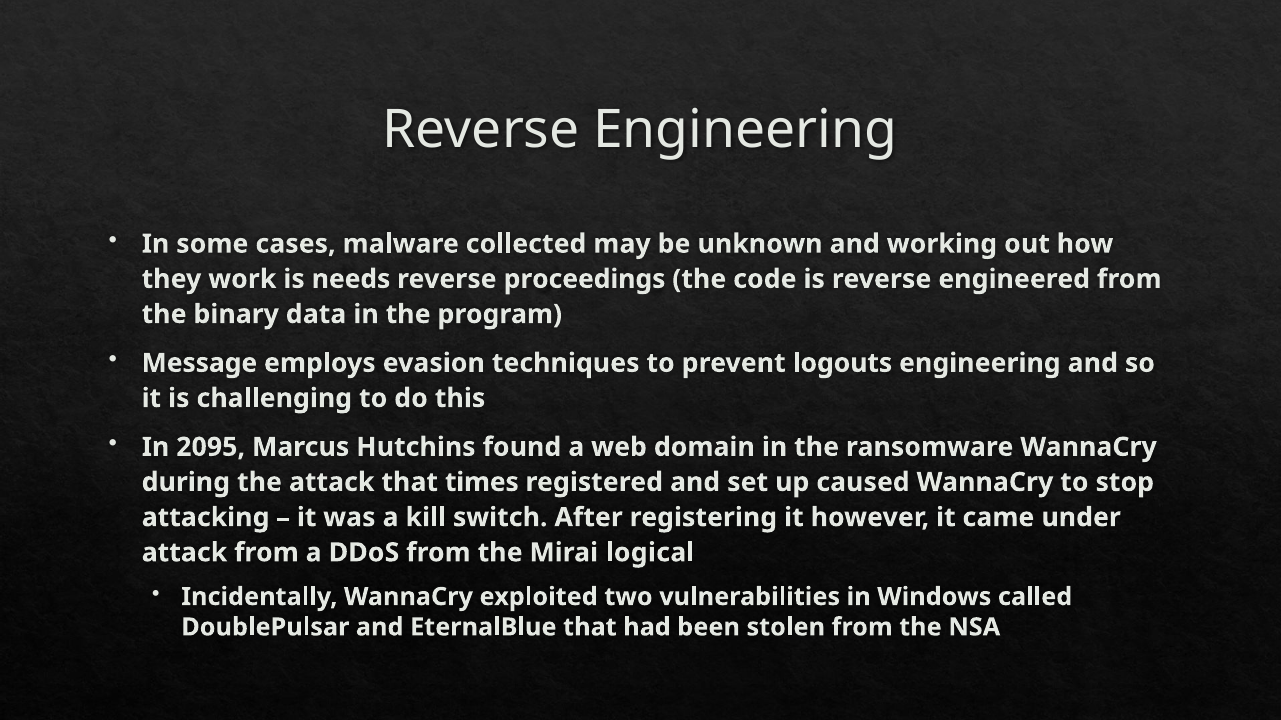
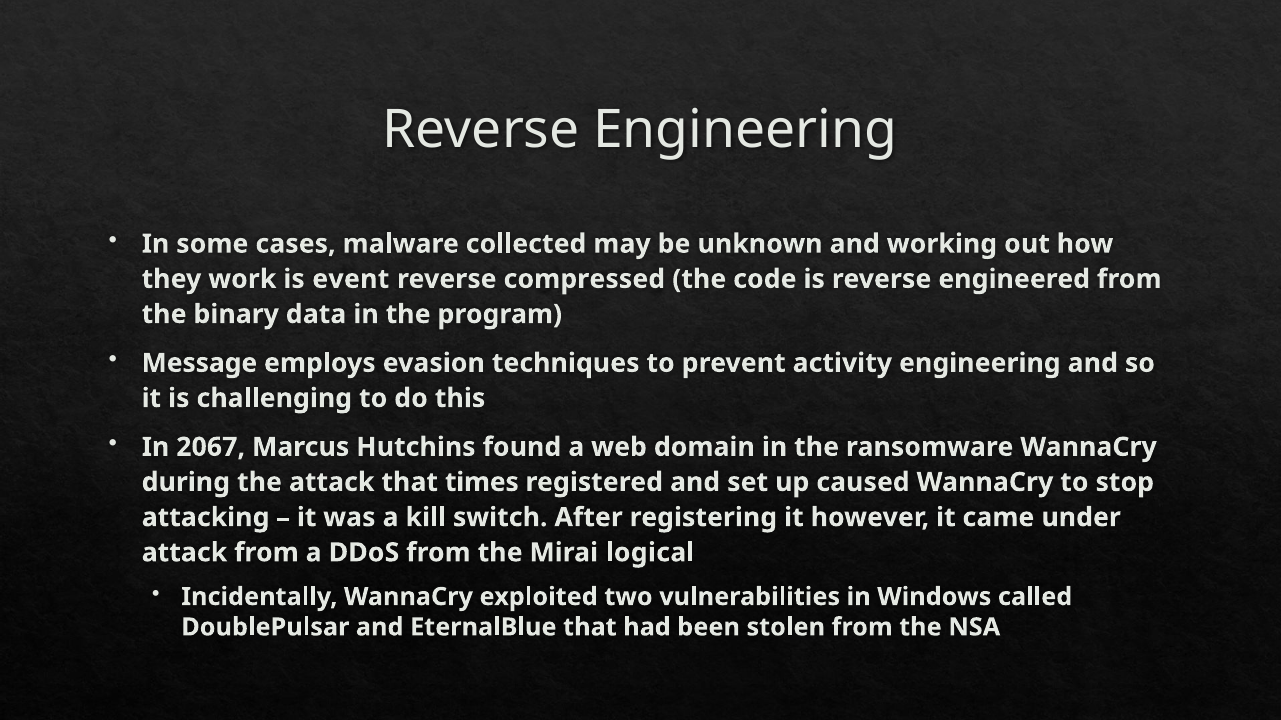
needs: needs -> event
proceedings: proceedings -> compressed
logouts: logouts -> activity
2095: 2095 -> 2067
